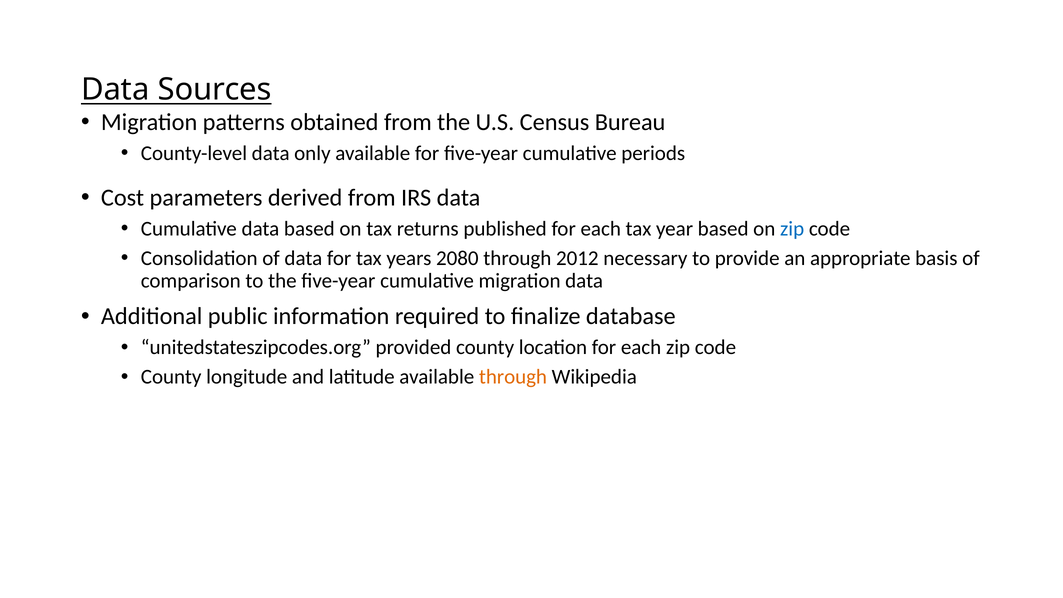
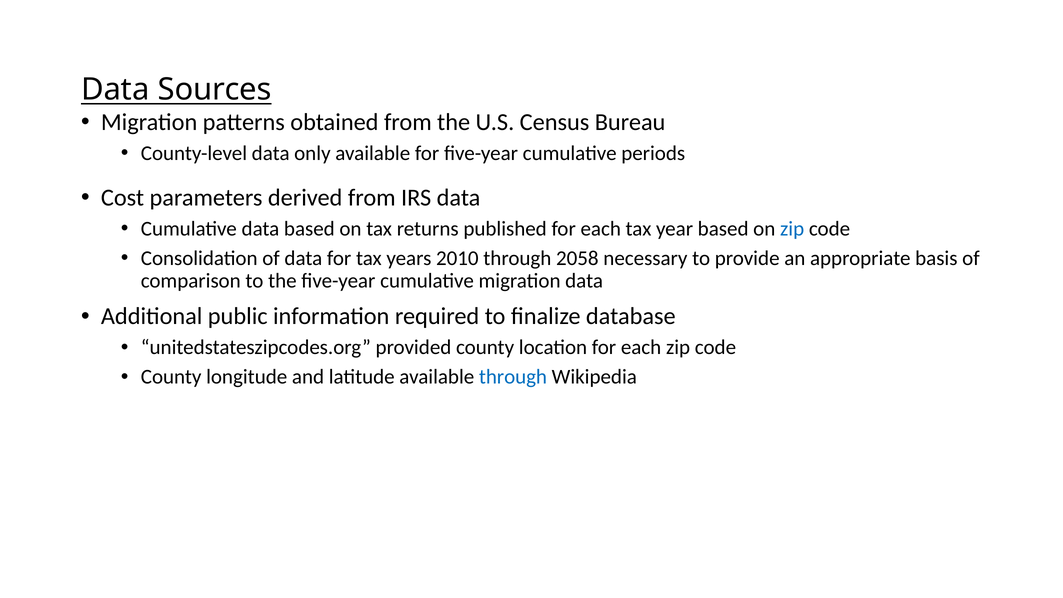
2080: 2080 -> 2010
2012: 2012 -> 2058
through at (513, 377) colour: orange -> blue
